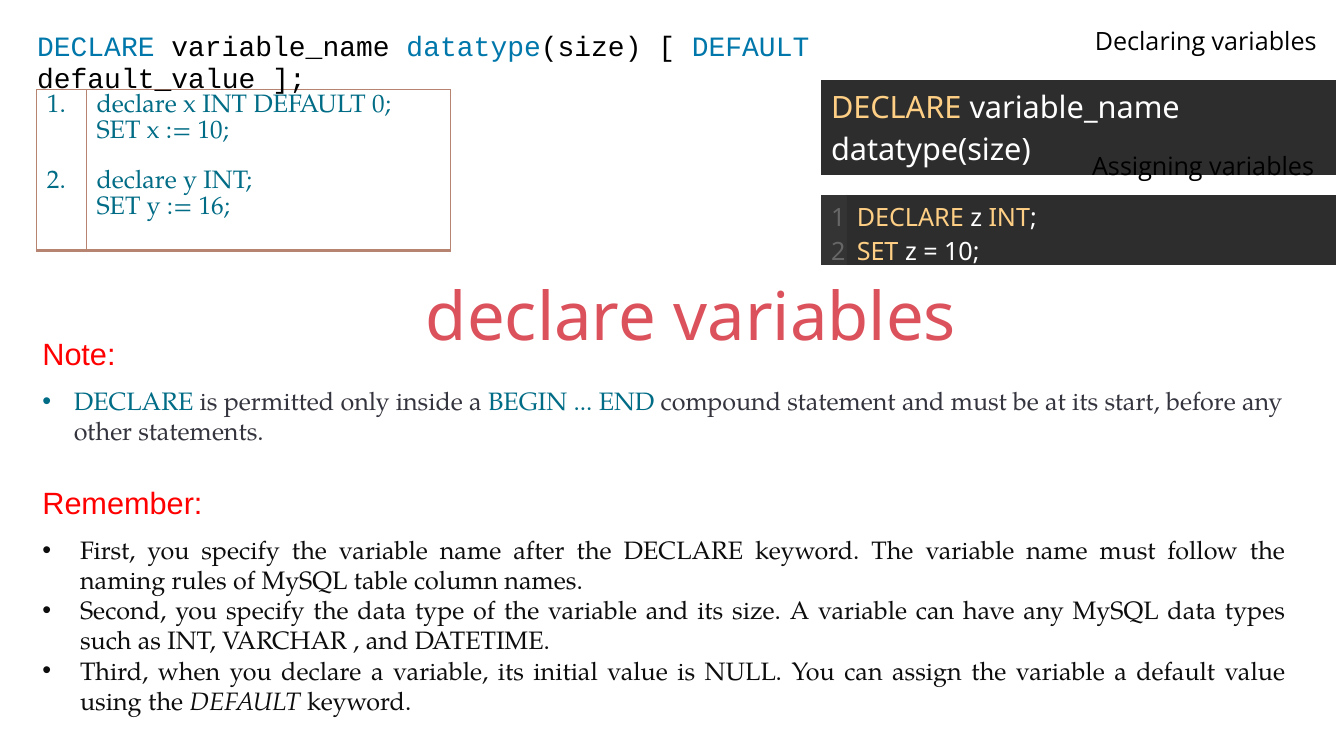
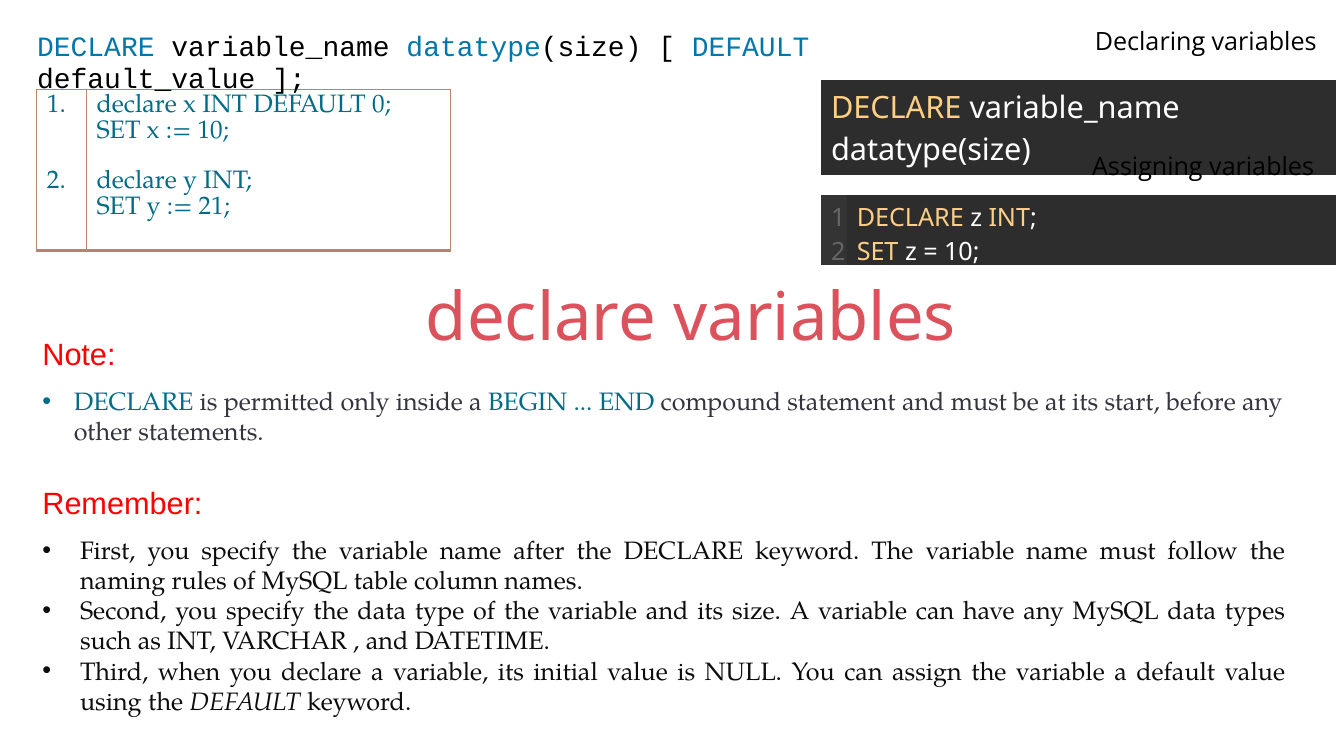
16: 16 -> 21
